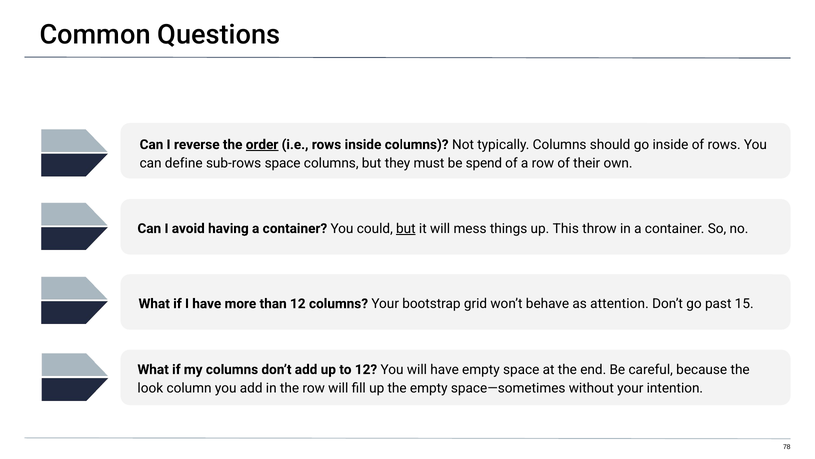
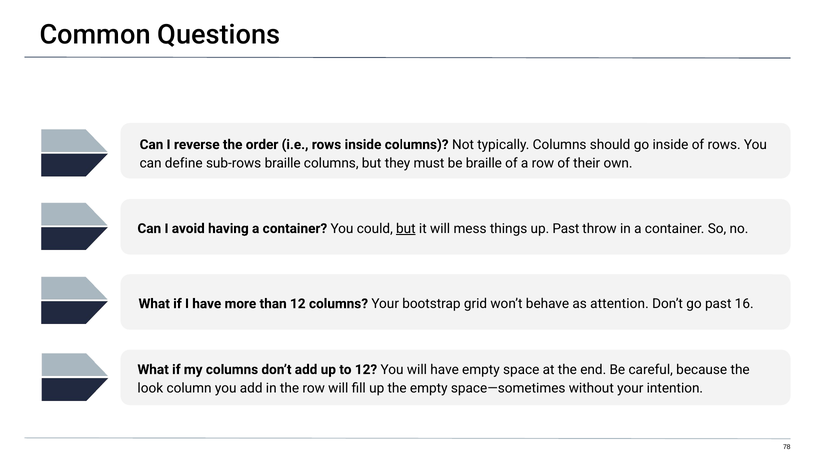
order underline: present -> none
sub-rows space: space -> braille
be spend: spend -> braille
up This: This -> Past
15: 15 -> 16
